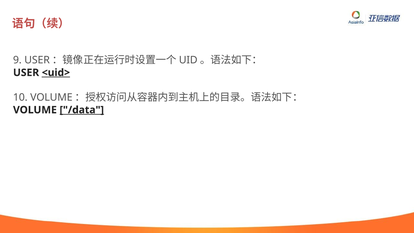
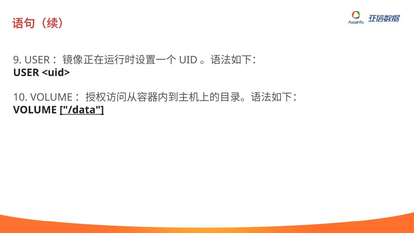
<uid> underline: present -> none
